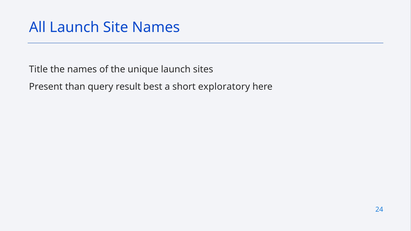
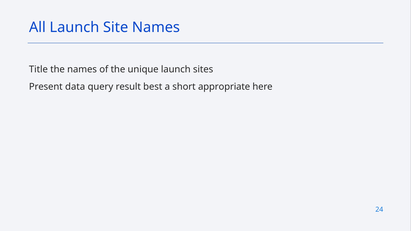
than: than -> data
exploratory: exploratory -> appropriate
